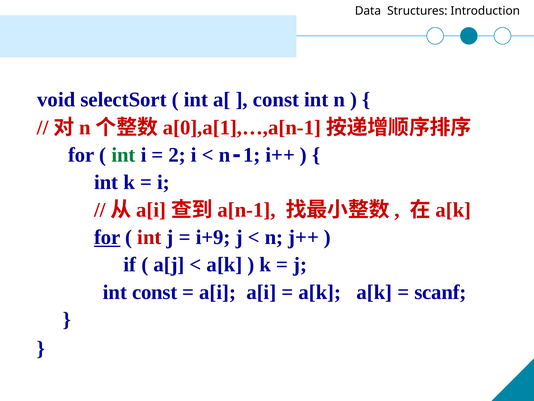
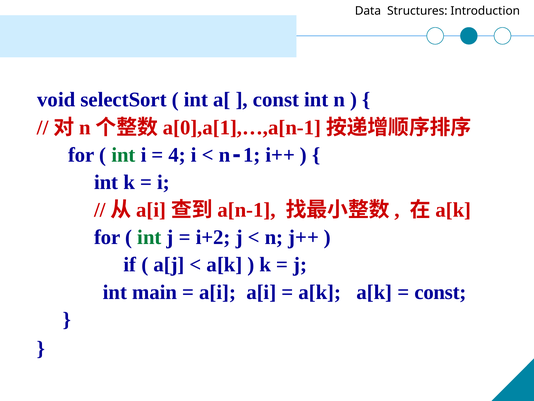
2: 2 -> 4
for at (107, 237) underline: present -> none
int at (149, 237) colour: red -> green
i+9: i+9 -> i+2
int const: const -> main
scanf at (440, 292): scanf -> const
